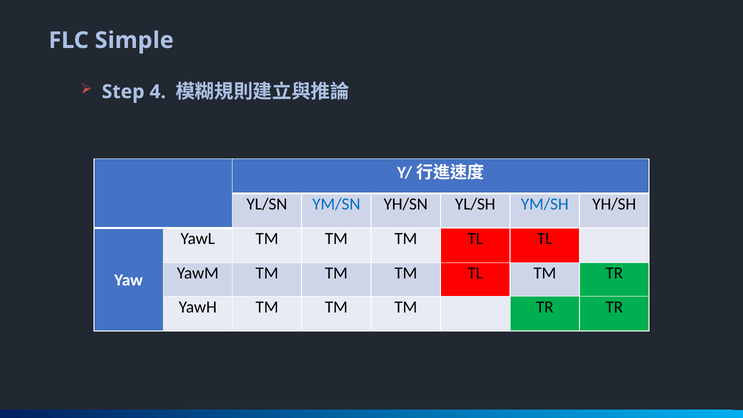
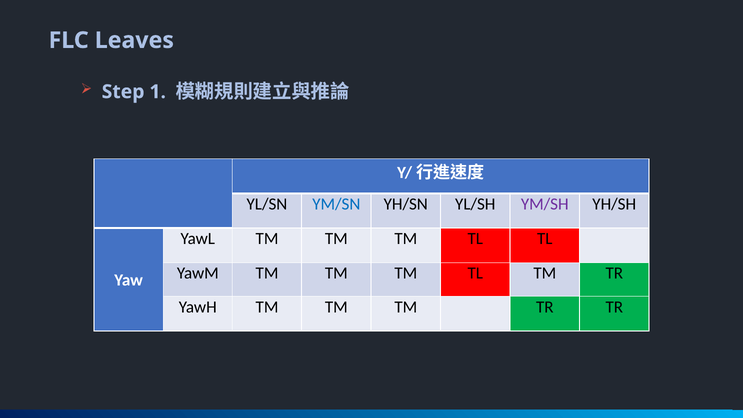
Simple: Simple -> Leaves
4: 4 -> 1
YM/SH colour: blue -> purple
